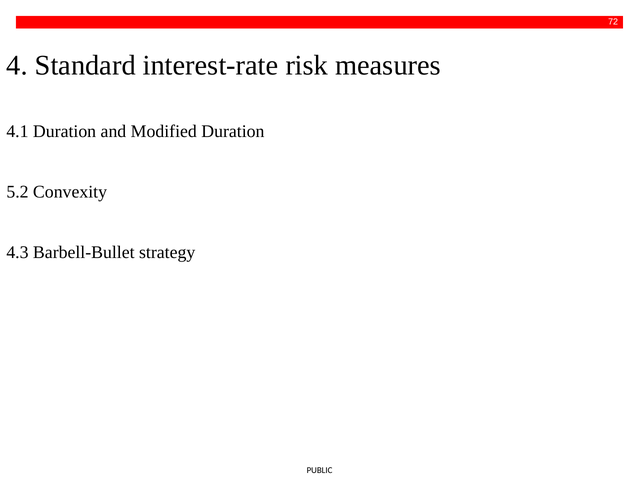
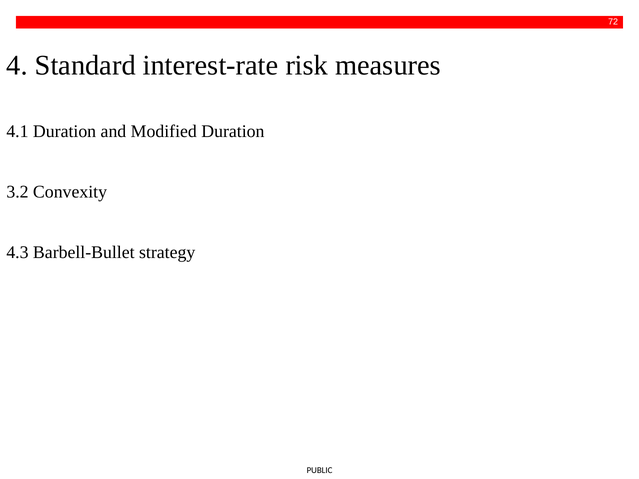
5.2: 5.2 -> 3.2
